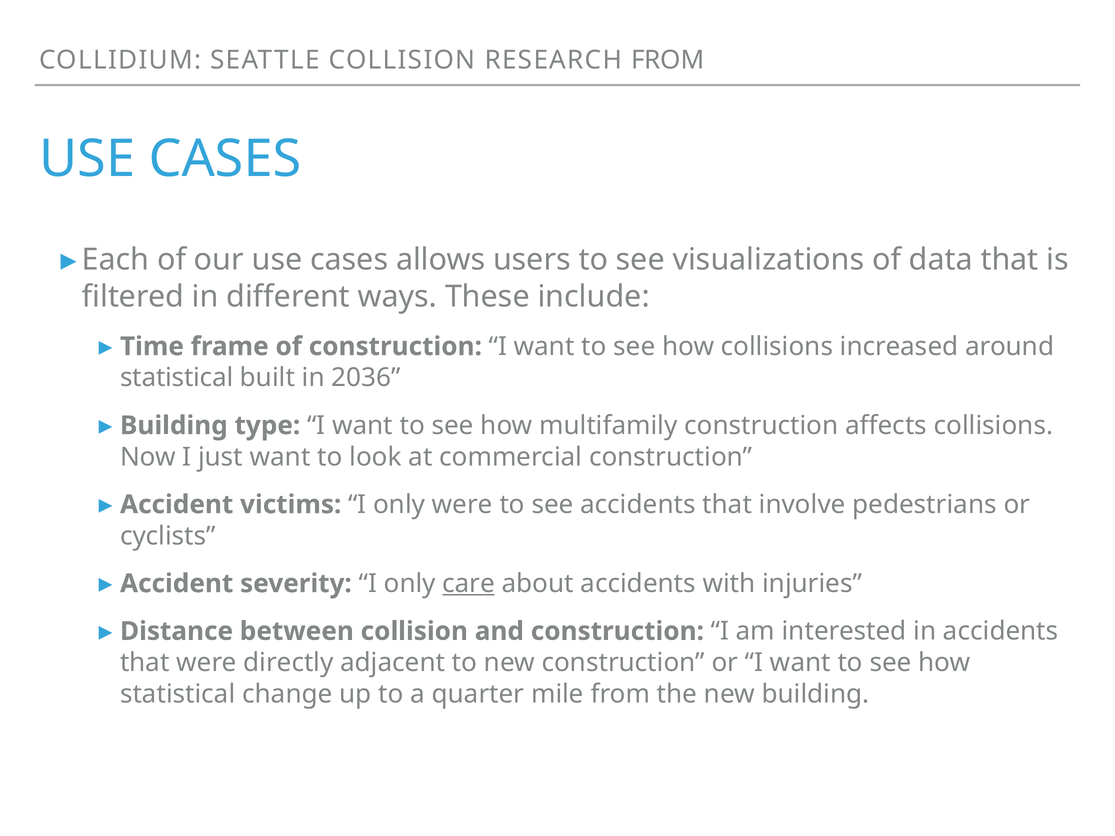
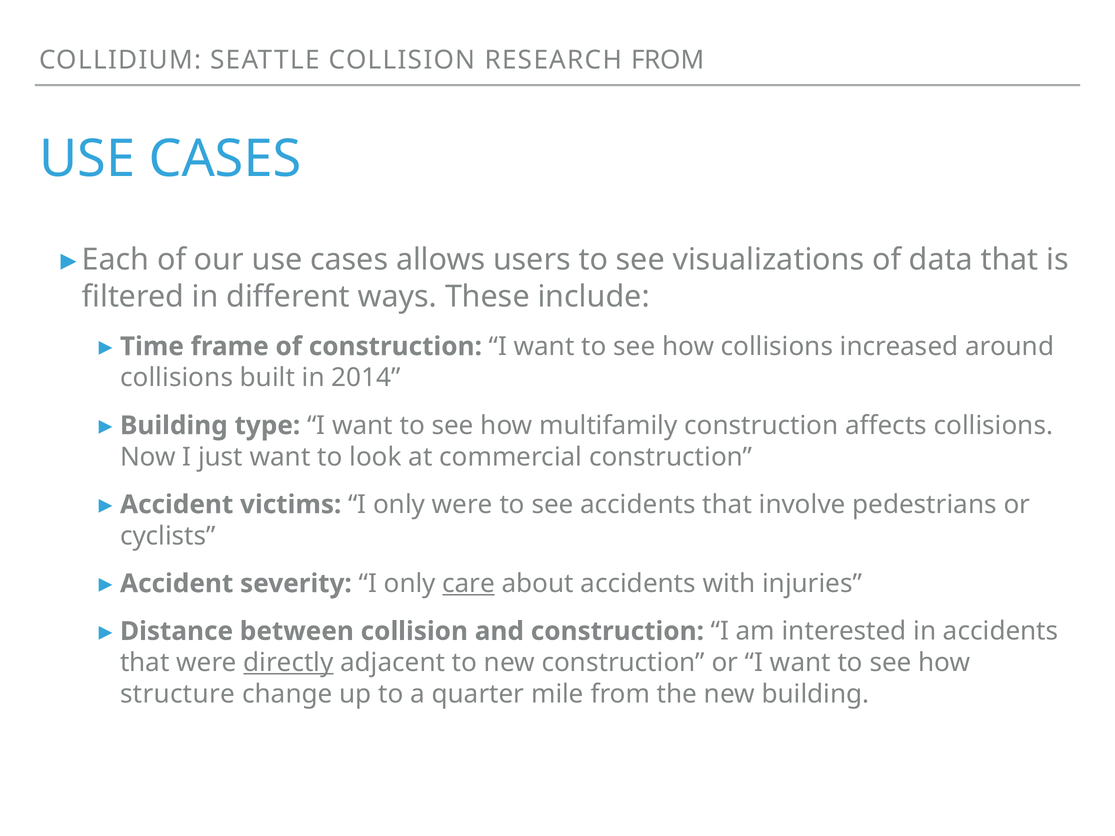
statistical at (177, 378): statistical -> collisions
2036: 2036 -> 2014
directly underline: none -> present
statistical at (178, 694): statistical -> structure
